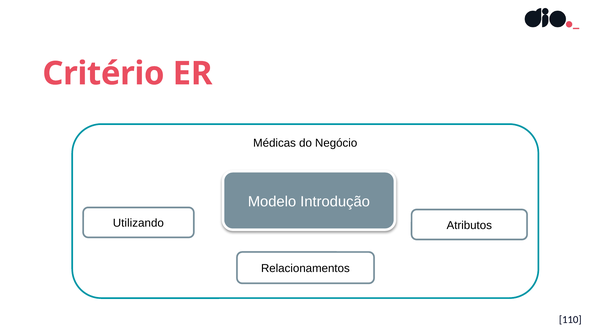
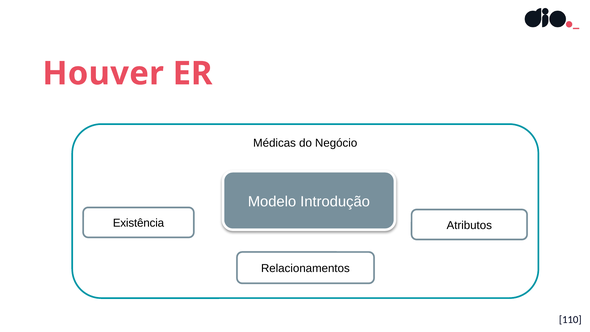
Critério: Critério -> Houver
Utilizando: Utilizando -> Existência
